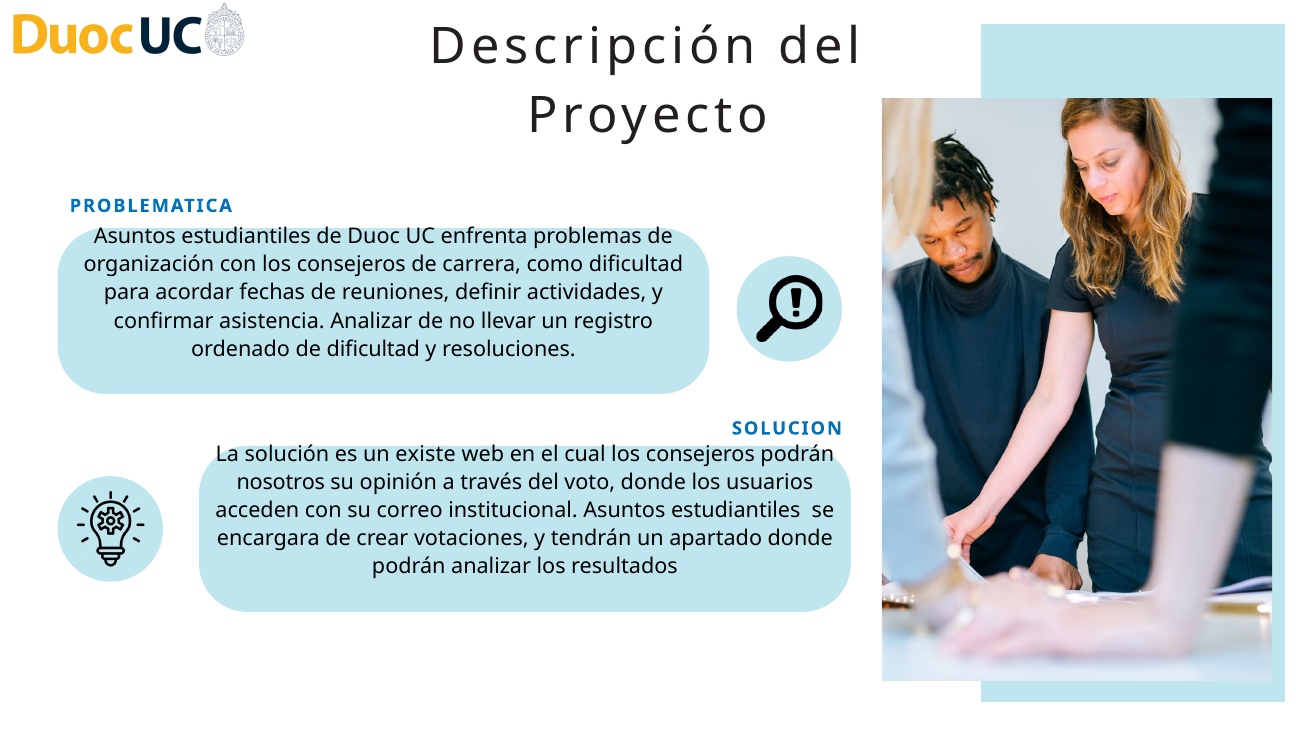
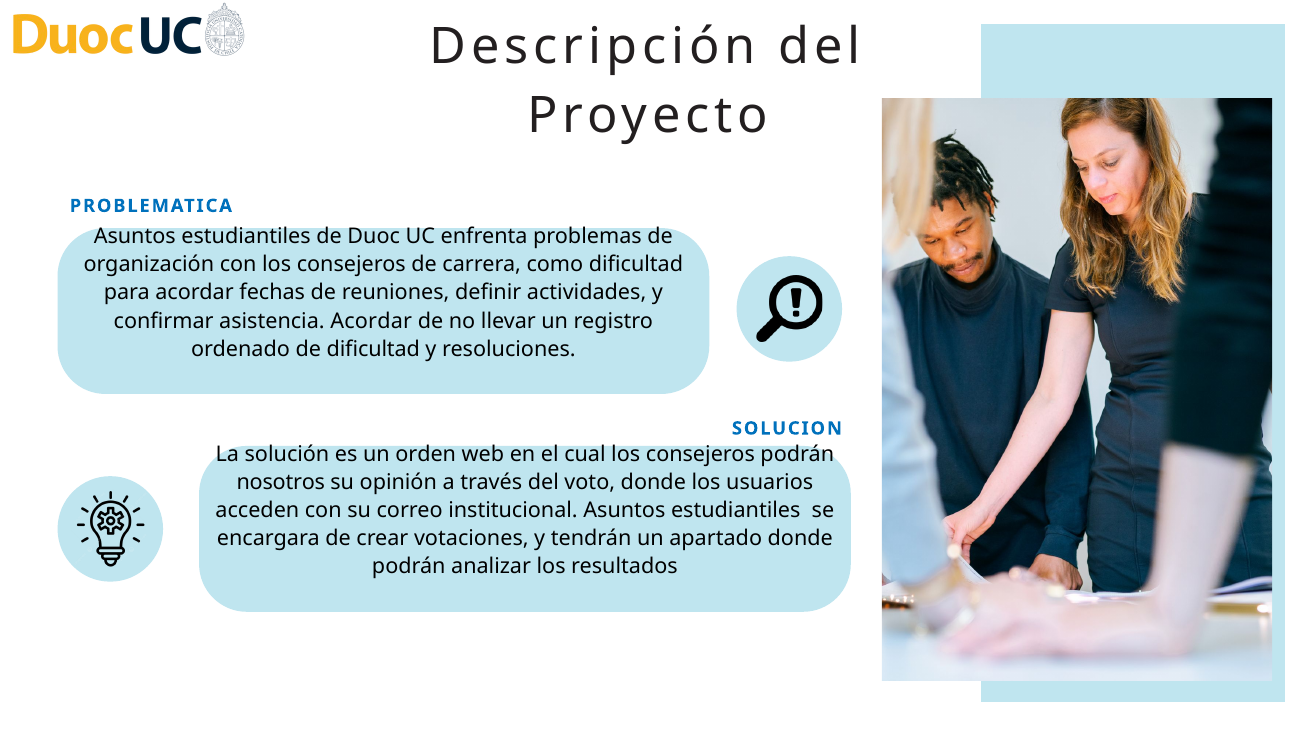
asistencia Analizar: Analizar -> Acordar
existe: existe -> orden
